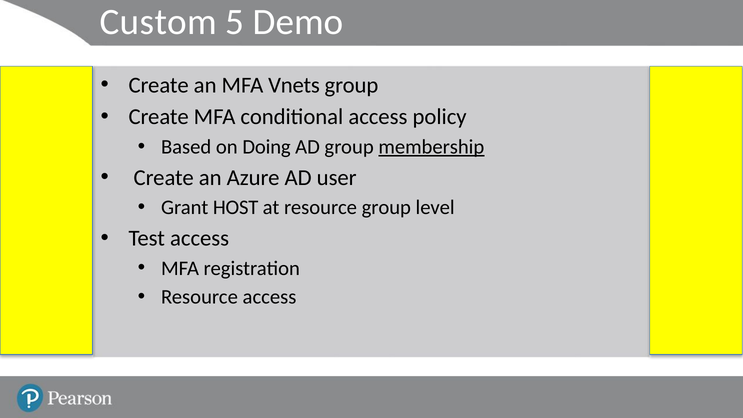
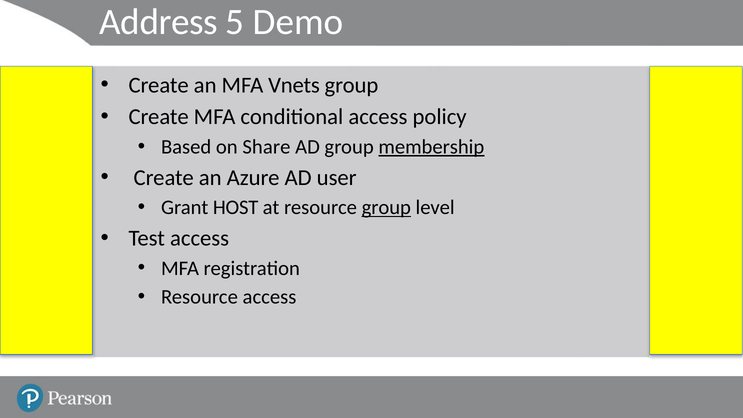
Custom: Custom -> Address
Doing: Doing -> Share
group at (386, 208) underline: none -> present
